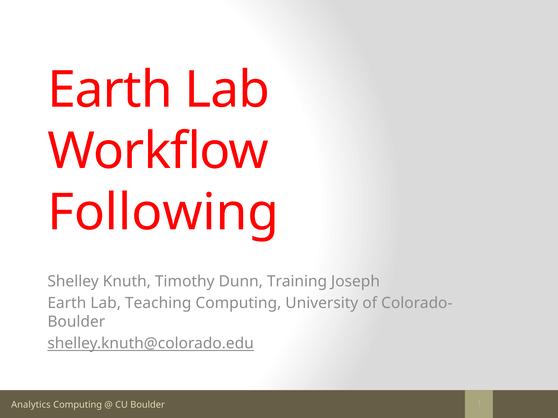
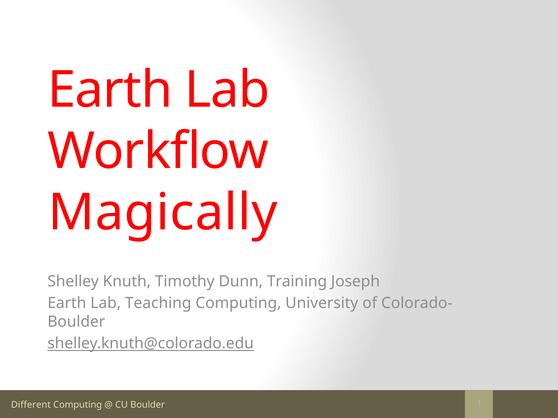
Following: Following -> Magically
Analytics: Analytics -> Different
